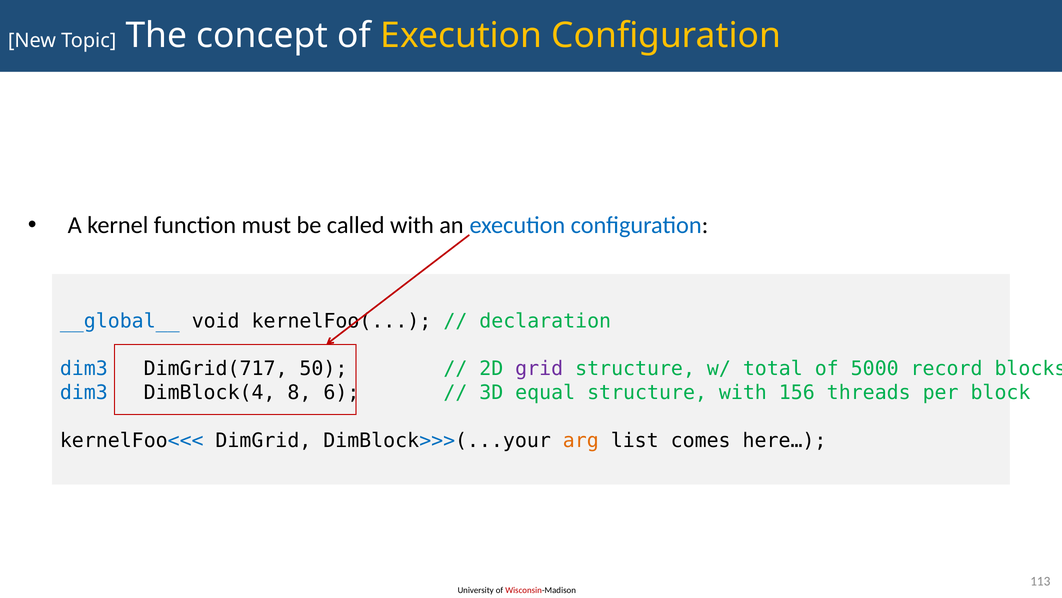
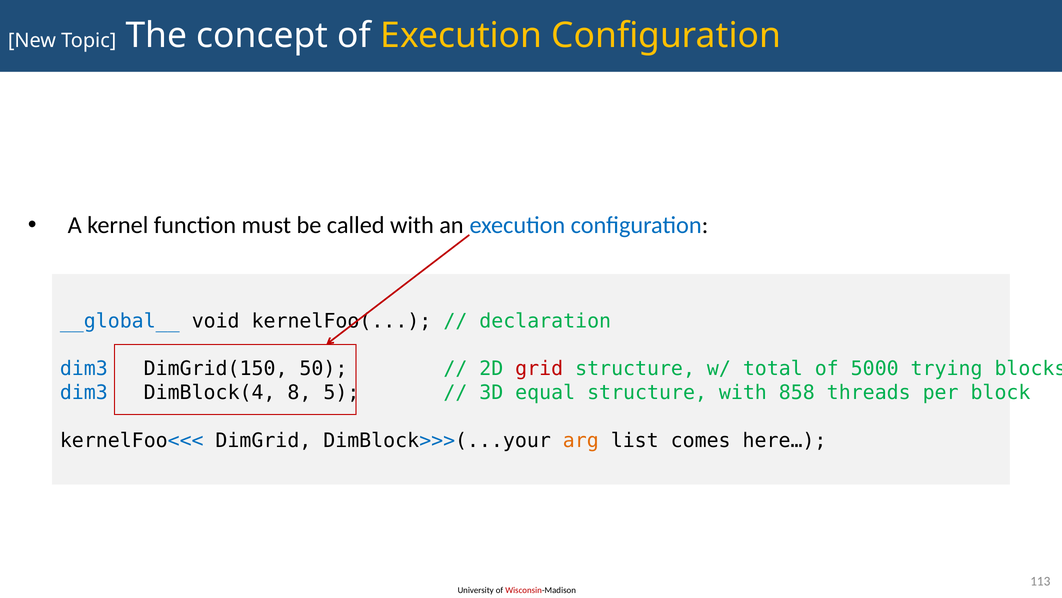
DimGrid(717: DimGrid(717 -> DimGrid(150
grid colour: purple -> red
record: record -> trying
6: 6 -> 5
156: 156 -> 858
